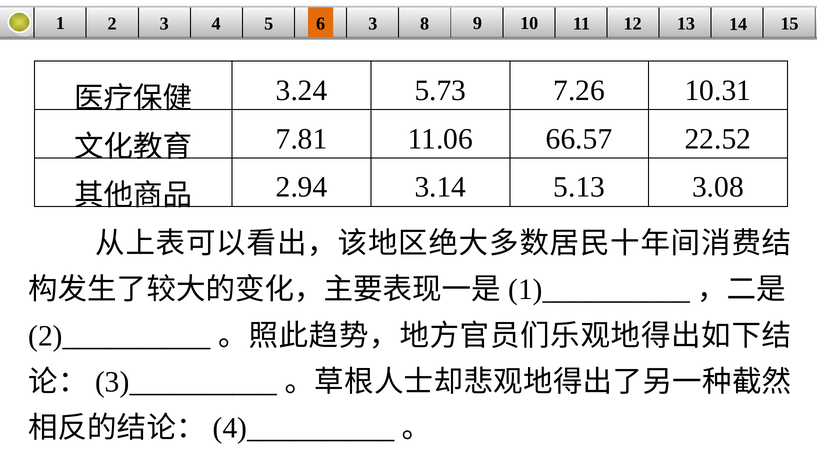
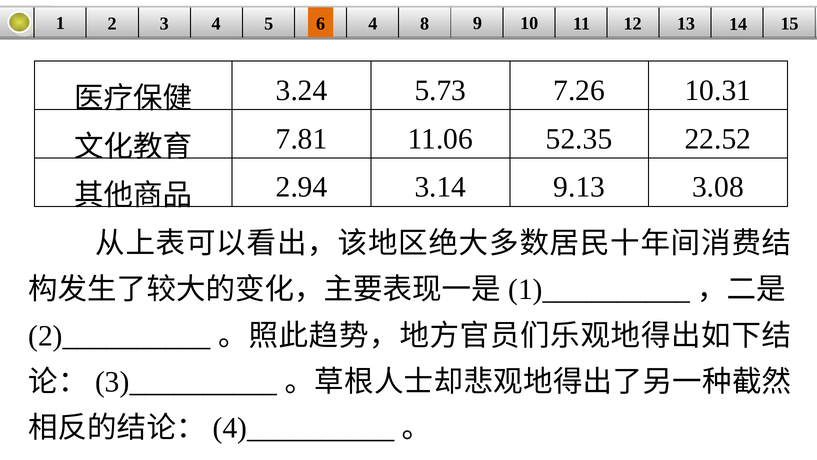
6 3: 3 -> 4
66.57: 66.57 -> 52.35
5.13: 5.13 -> 9.13
